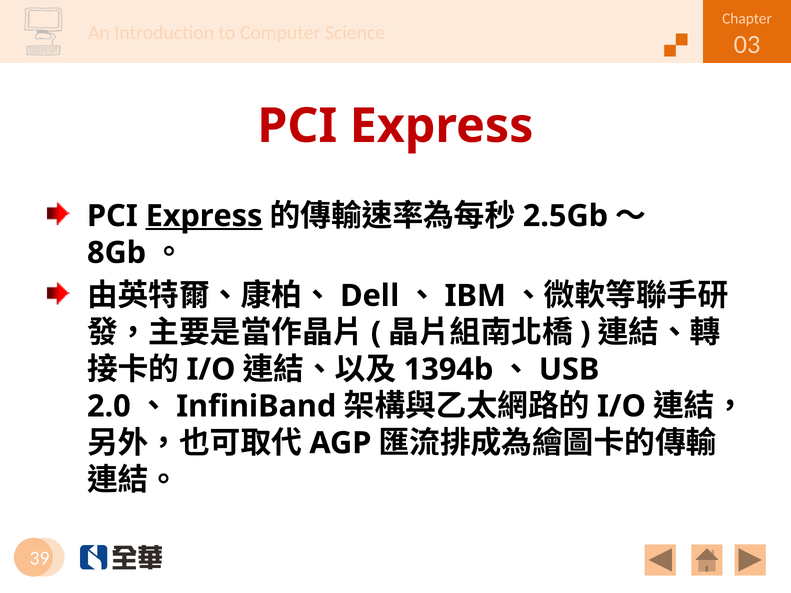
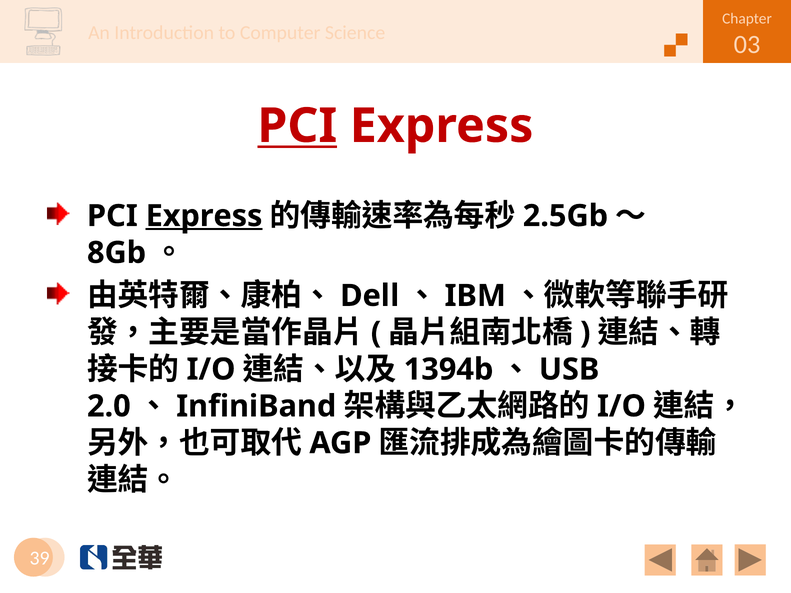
PCI at (297, 126) underline: none -> present
